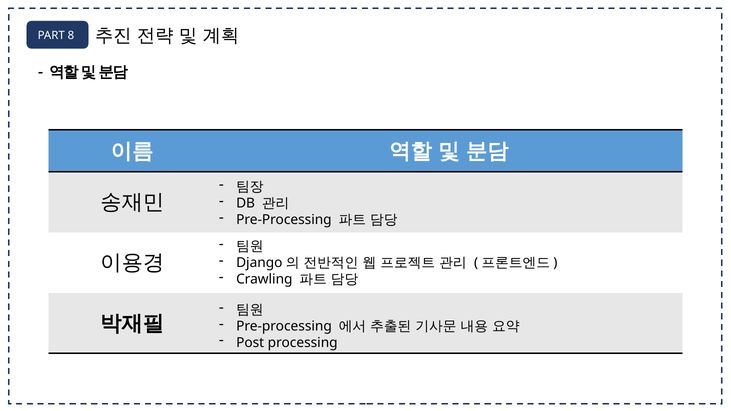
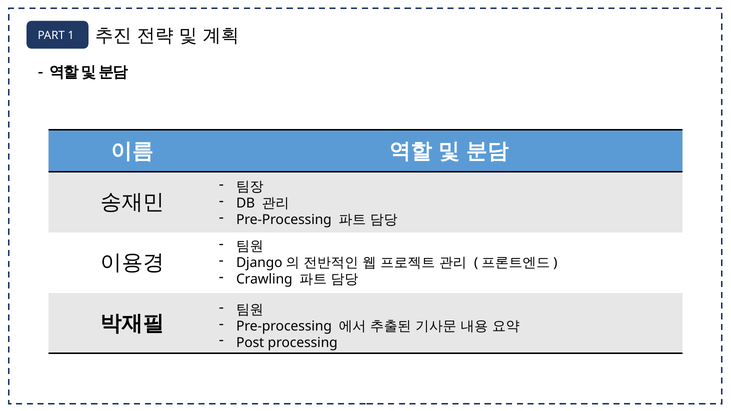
8: 8 -> 1
